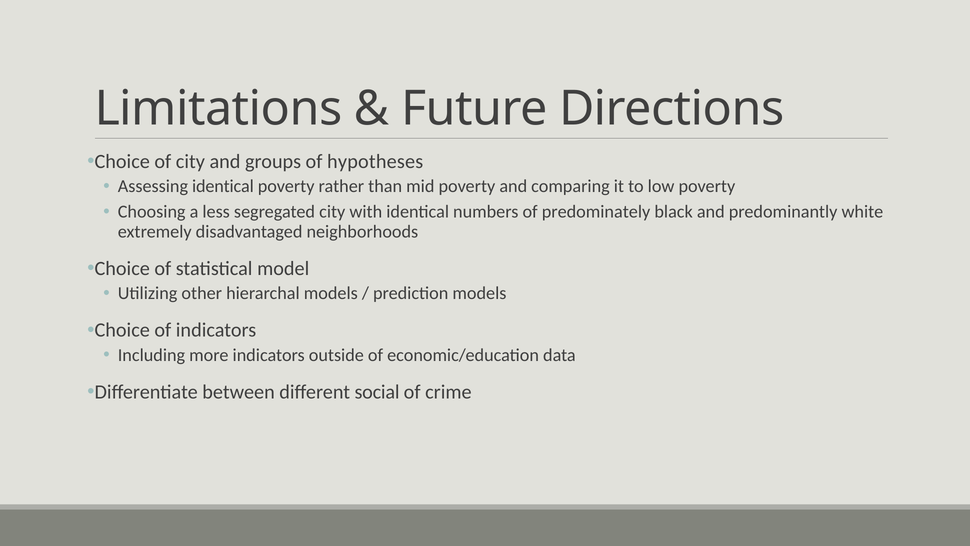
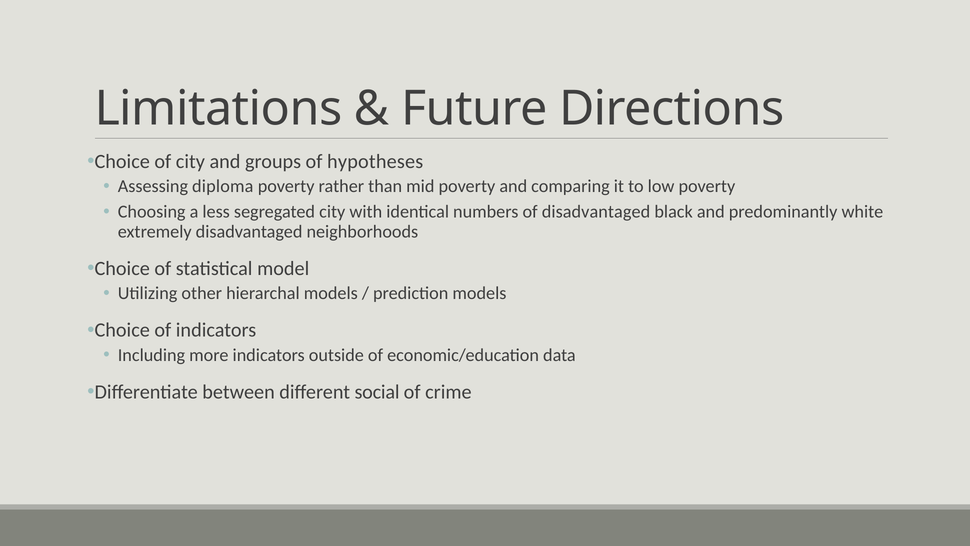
Assessing identical: identical -> diploma
of predominately: predominately -> disadvantaged
